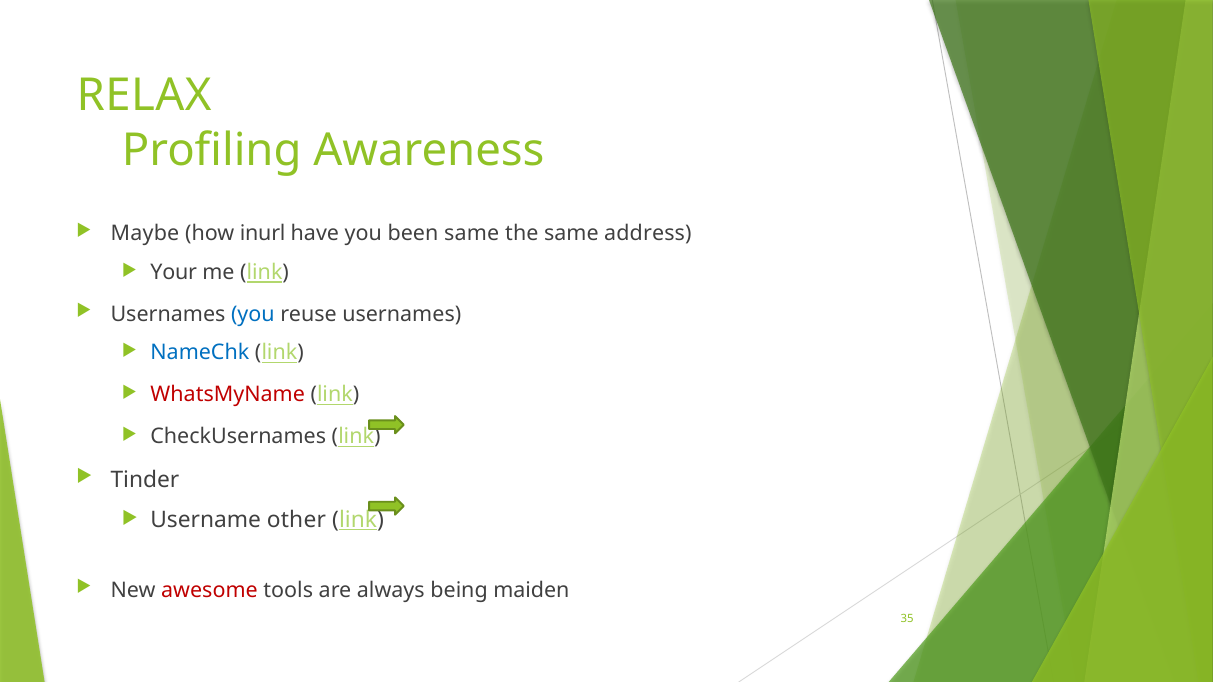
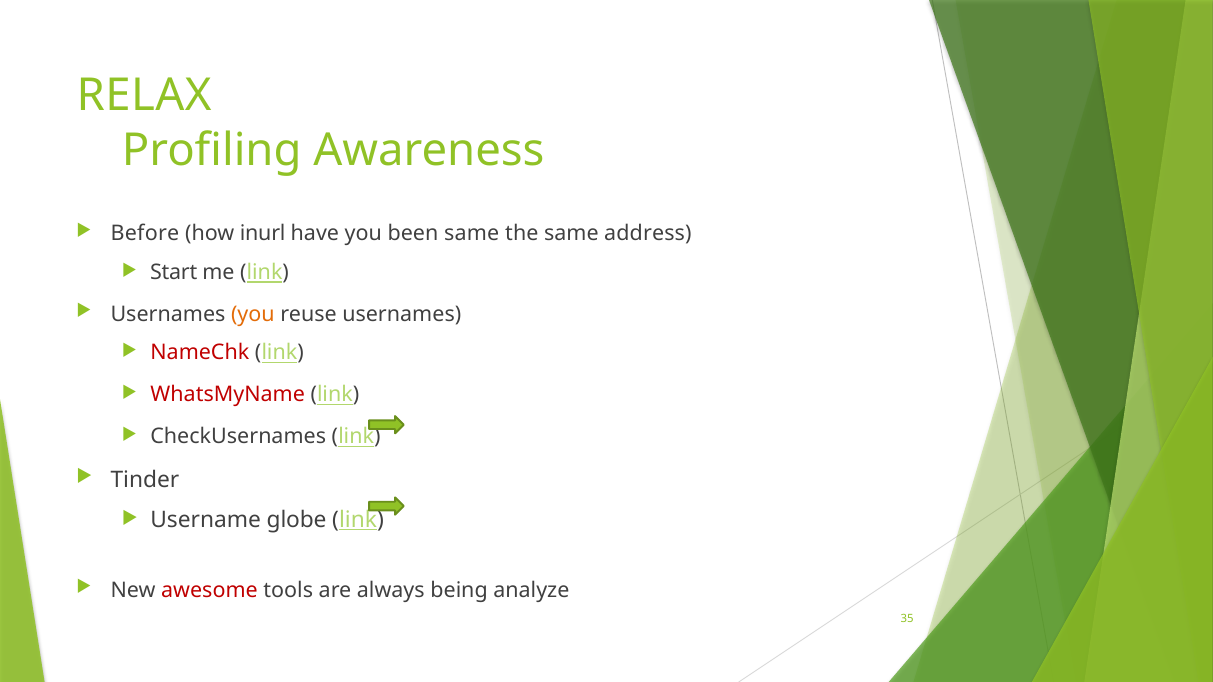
Maybe: Maybe -> Before
Your: Your -> Start
you at (253, 314) colour: blue -> orange
NameChk colour: blue -> red
other: other -> globe
maiden: maiden -> analyze
